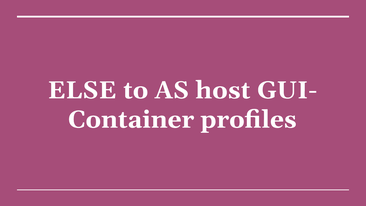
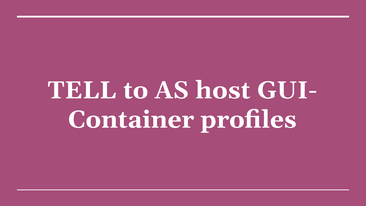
ELSE: ELSE -> TELL
